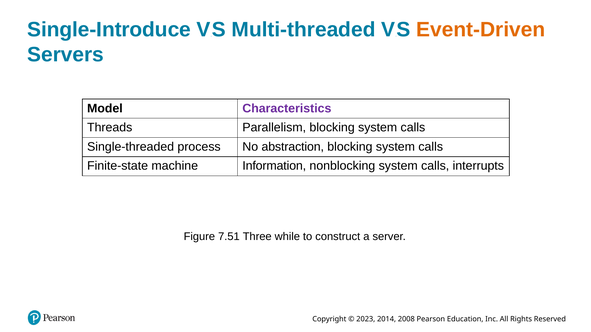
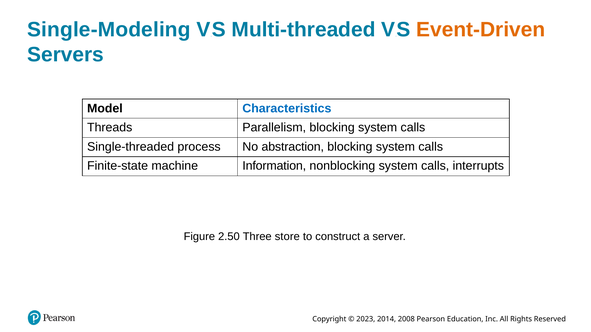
Single-Introduce: Single-Introduce -> Single-Modeling
Characteristics colour: purple -> blue
7.51: 7.51 -> 2.50
while: while -> store
